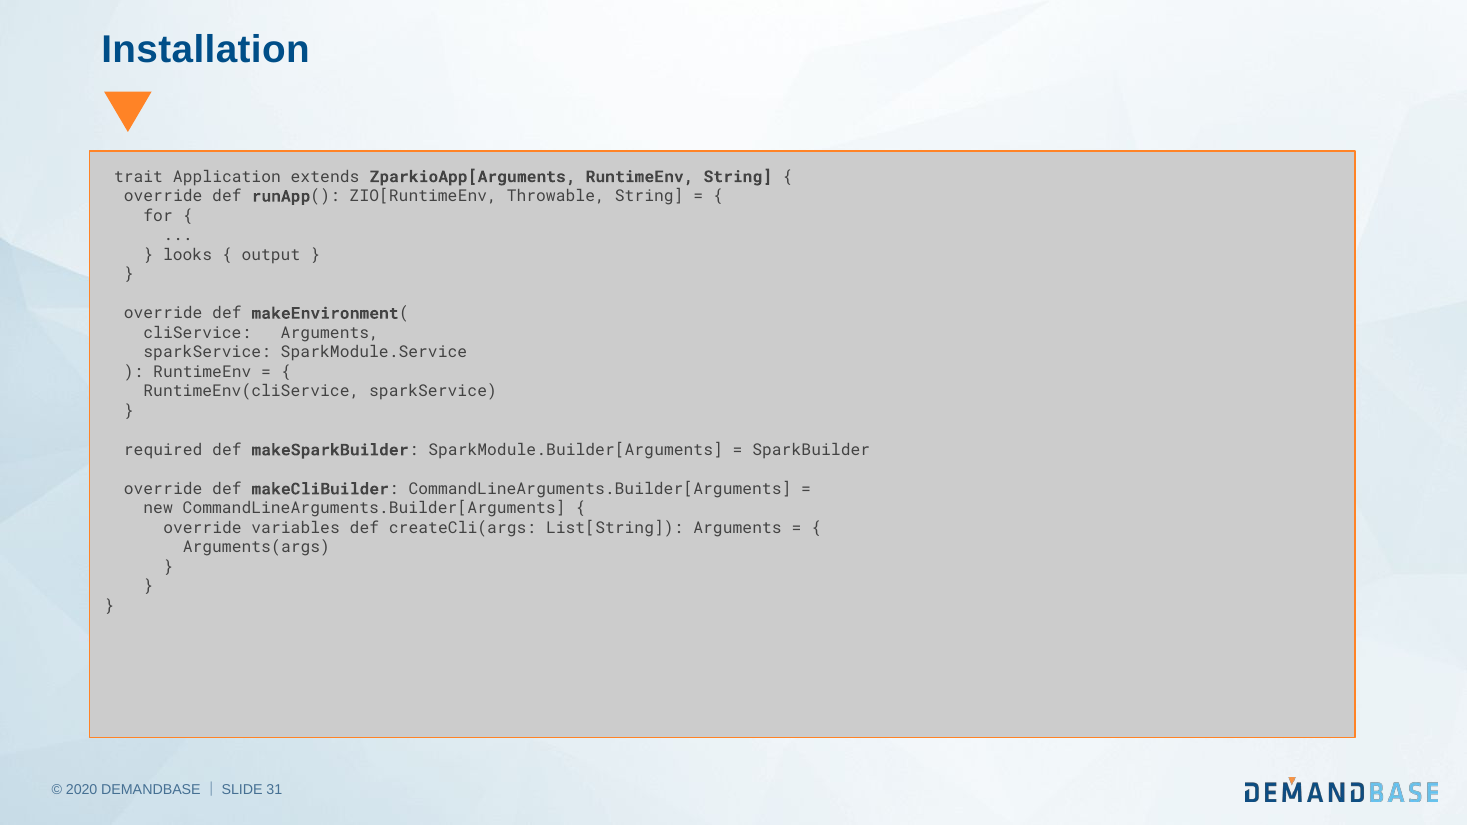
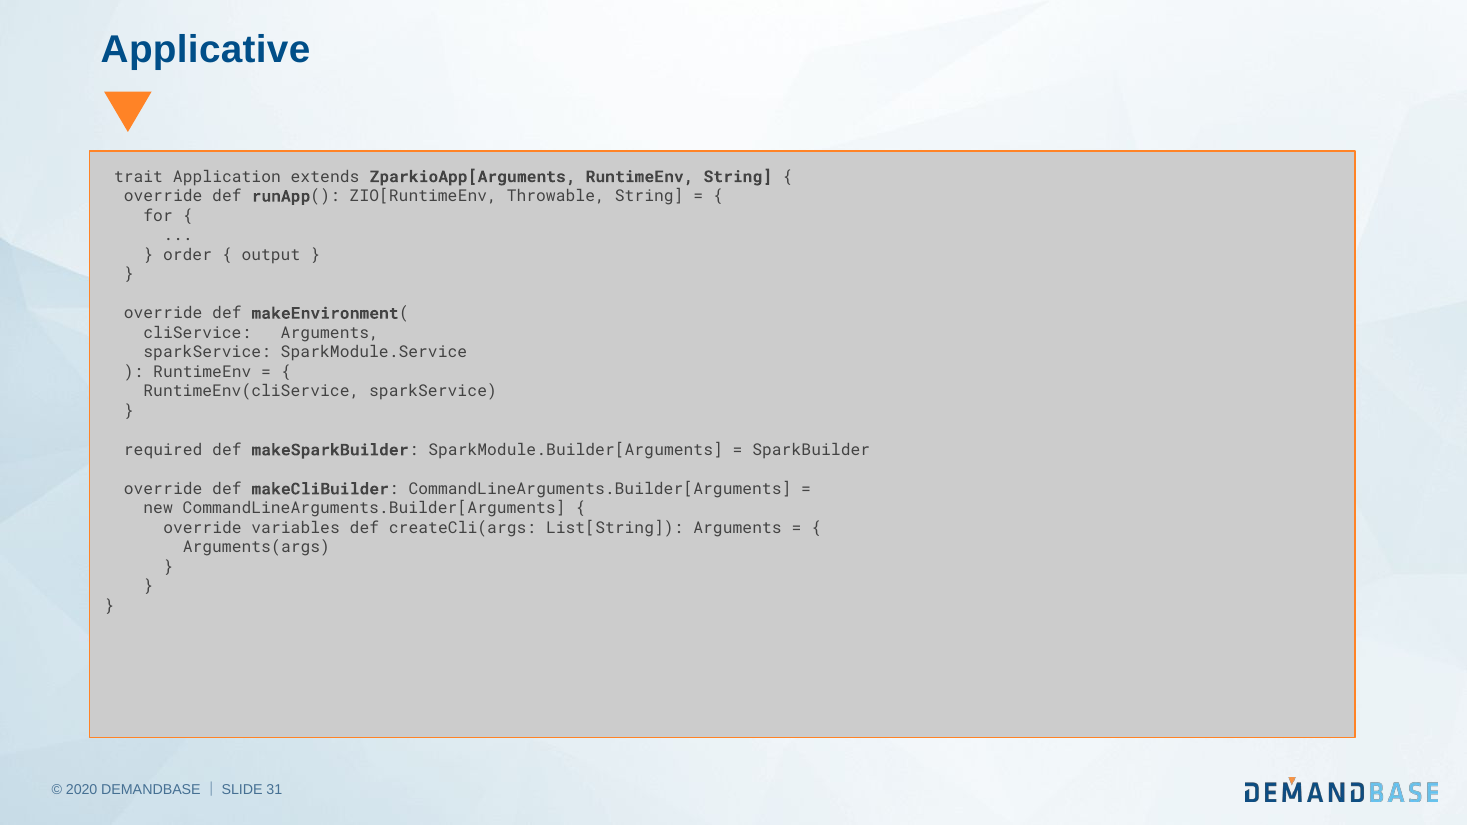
Installation: Installation -> Applicative
looks: looks -> order
